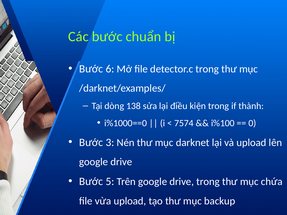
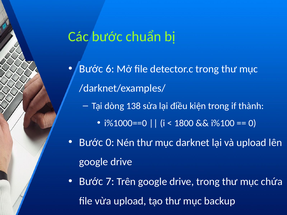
7574: 7574 -> 1800
Bước 3: 3 -> 0
5: 5 -> 7
